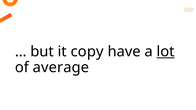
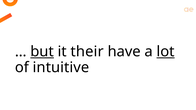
but underline: none -> present
copy: copy -> their
average: average -> intuitive
